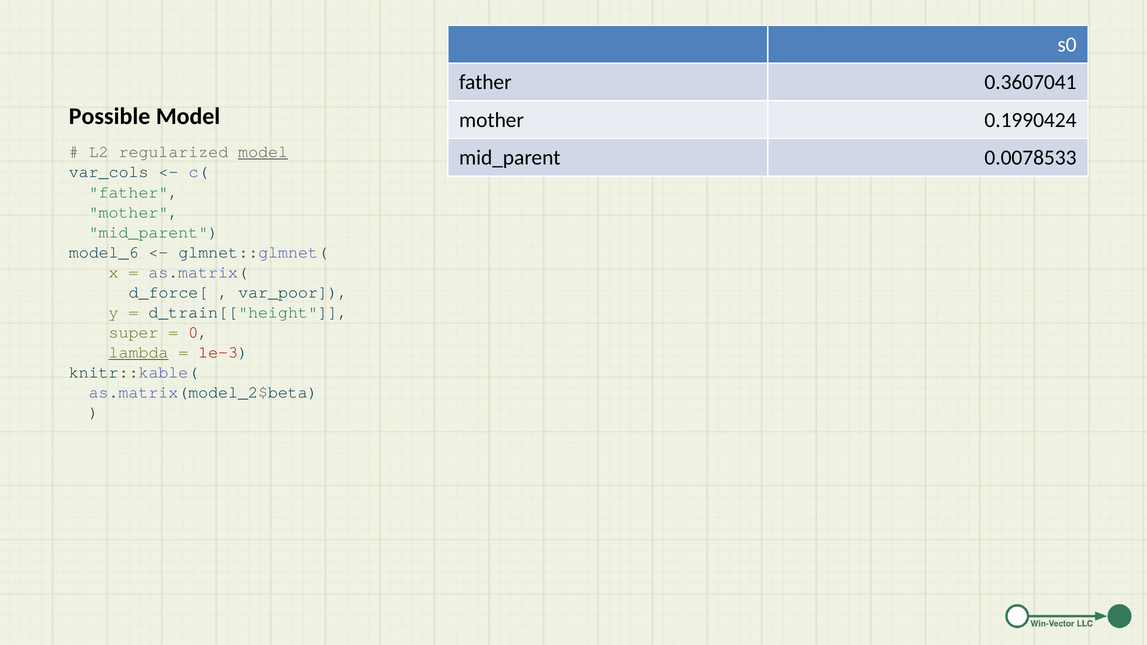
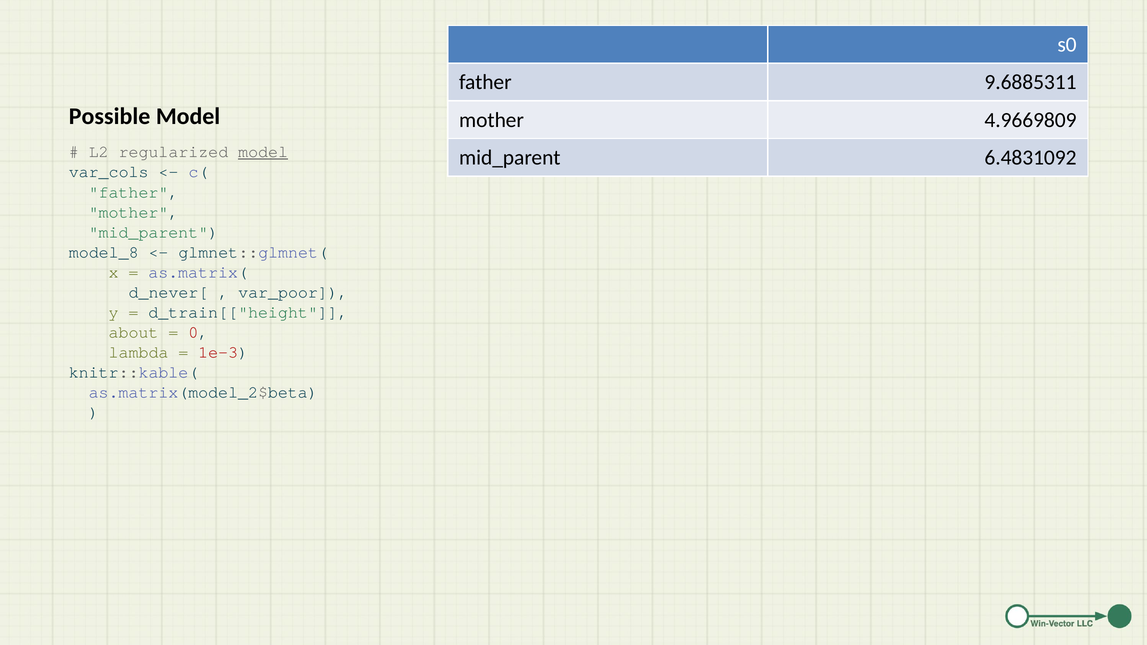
0.3607041: 0.3607041 -> 9.6885311
0.1990424: 0.1990424 -> 4.9669809
0.0078533: 0.0078533 -> 6.4831092
model_6: model_6 -> model_8
d_force[: d_force[ -> d_never[
super: super -> about
lambda underline: present -> none
